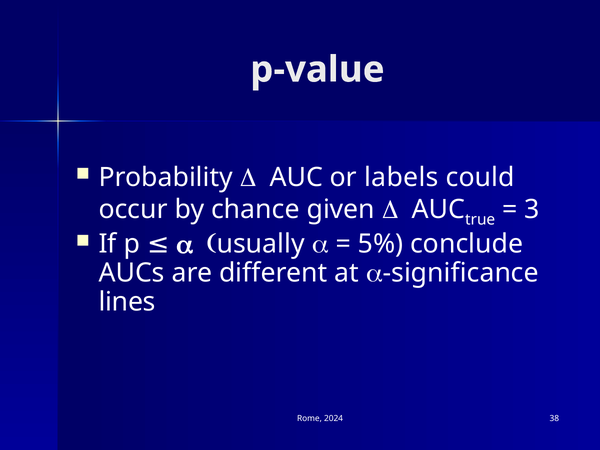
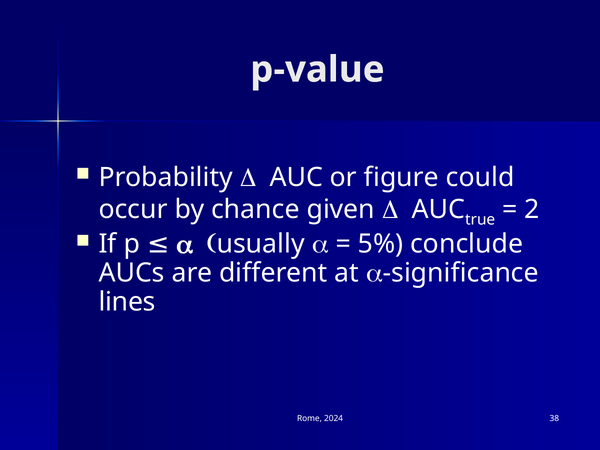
labels: labels -> figure
3: 3 -> 2
